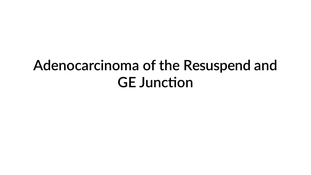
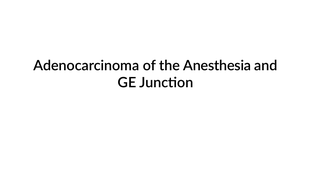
Resuspend: Resuspend -> Anesthesia
